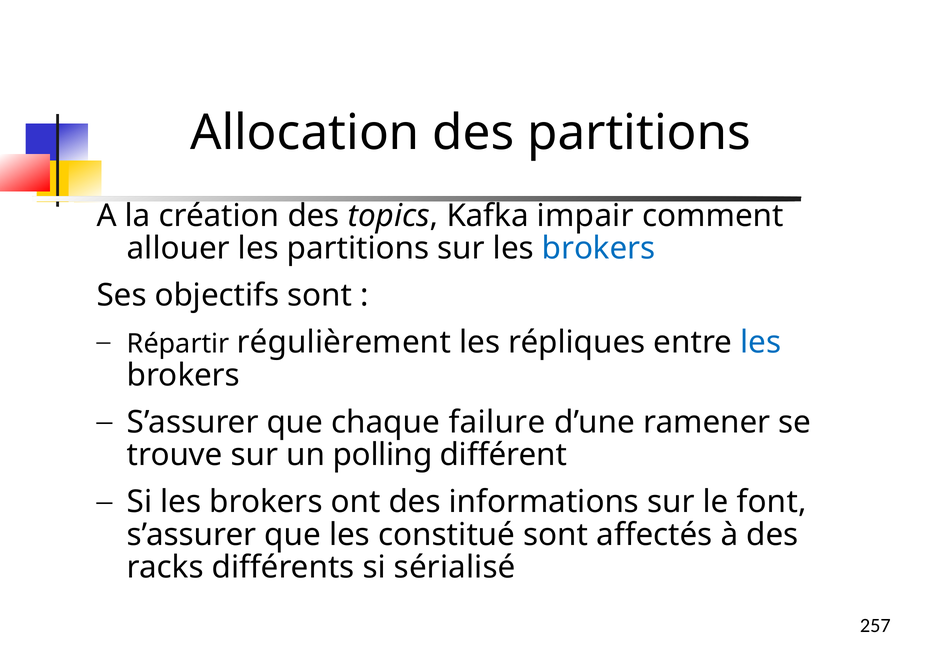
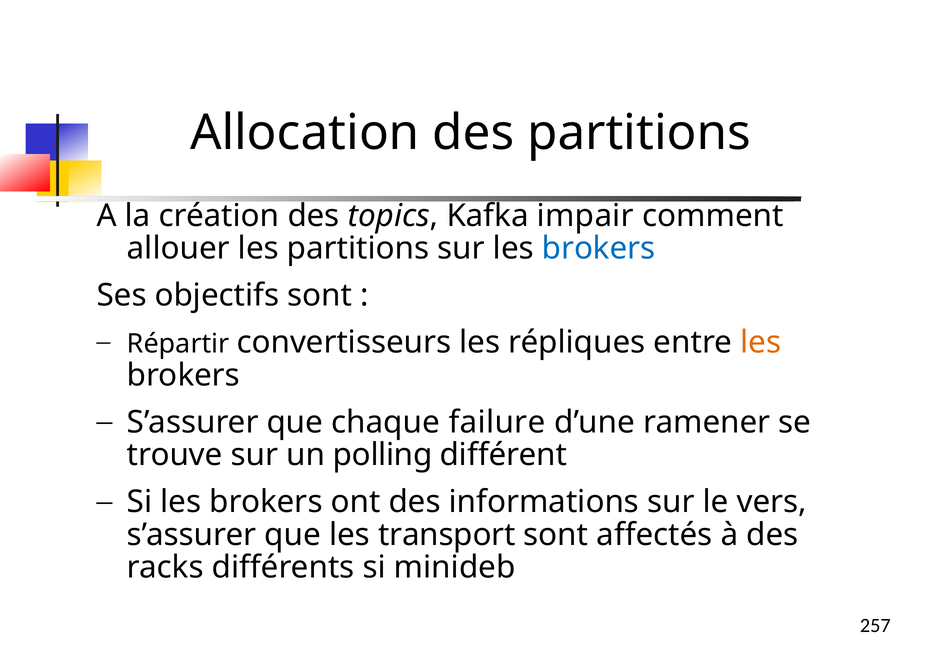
régulièrement: régulièrement -> convertisseurs
les at (761, 343) colour: blue -> orange
font: font -> vers
constitué: constitué -> transport
sérialisé: sérialisé -> minideb
